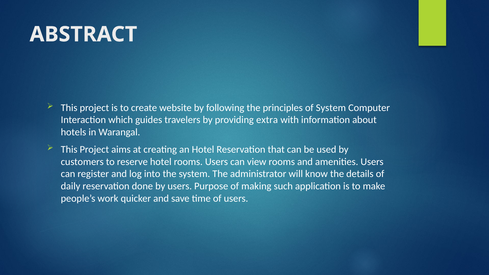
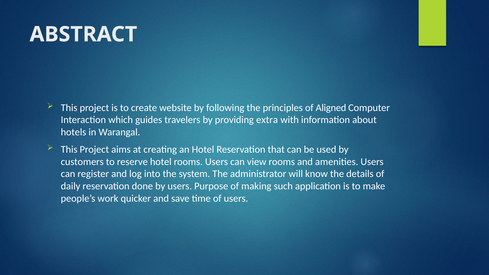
of System: System -> Aligned
